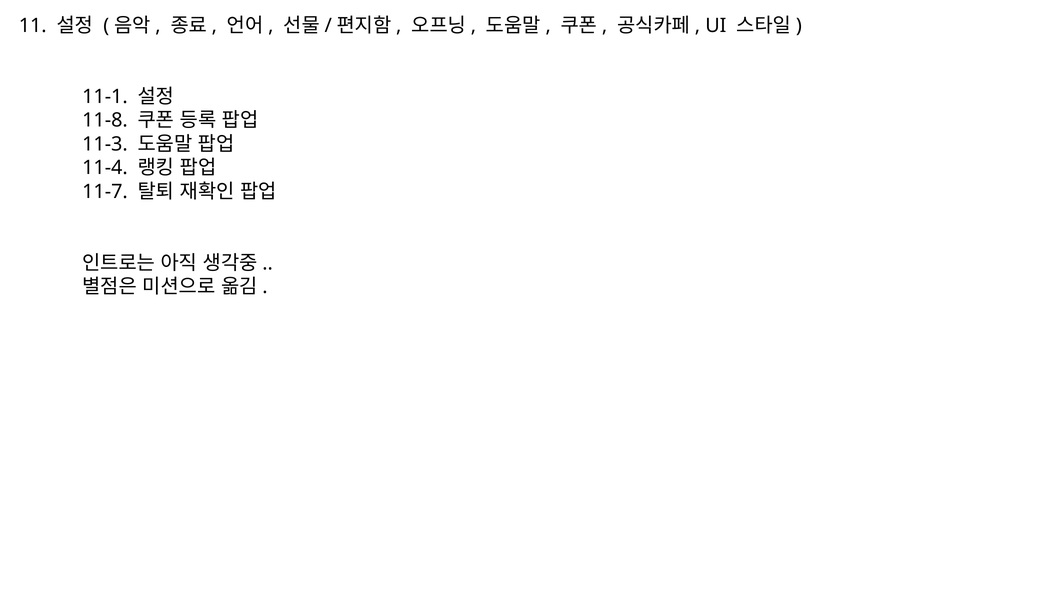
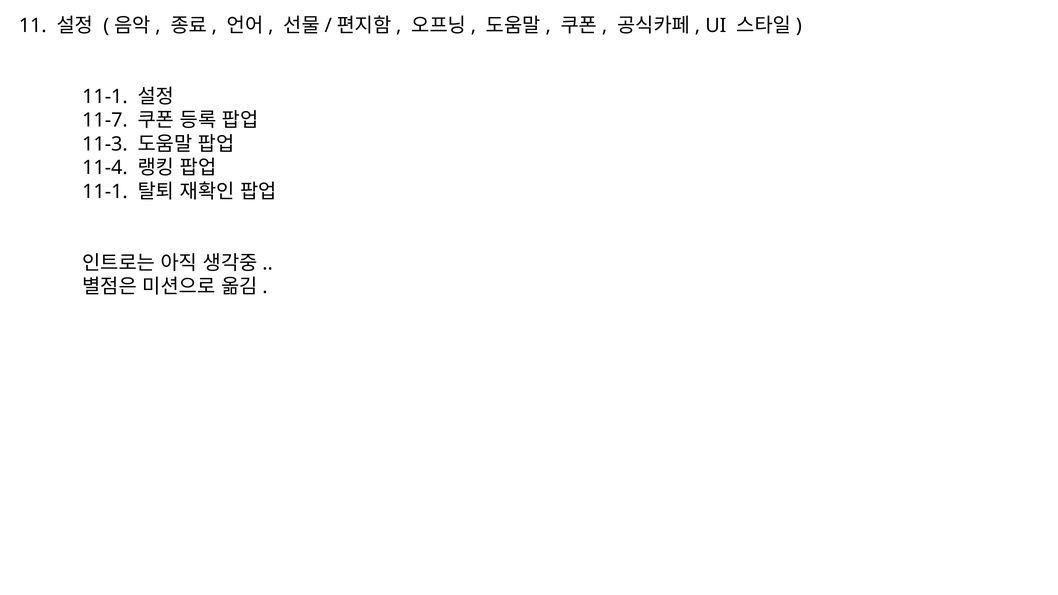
11-8: 11-8 -> 11-7
11-7 at (105, 192): 11-7 -> 11-1
